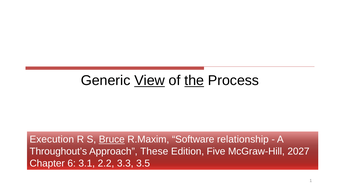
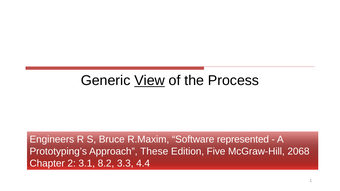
the underline: present -> none
Execution: Execution -> Engineers
Bruce underline: present -> none
relationship: relationship -> represented
Throughout’s: Throughout’s -> Prototyping’s
2027: 2027 -> 2068
6: 6 -> 2
2.2: 2.2 -> 8.2
3.5: 3.5 -> 4.4
